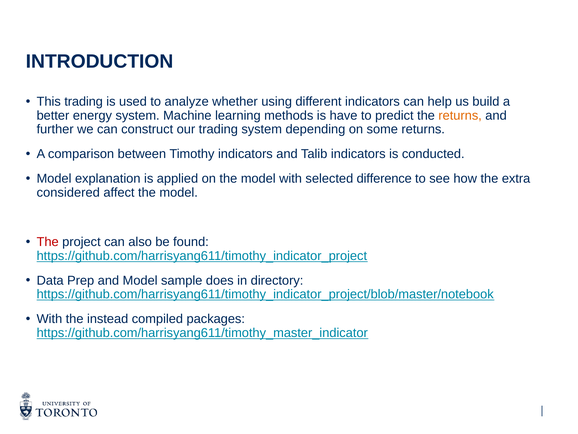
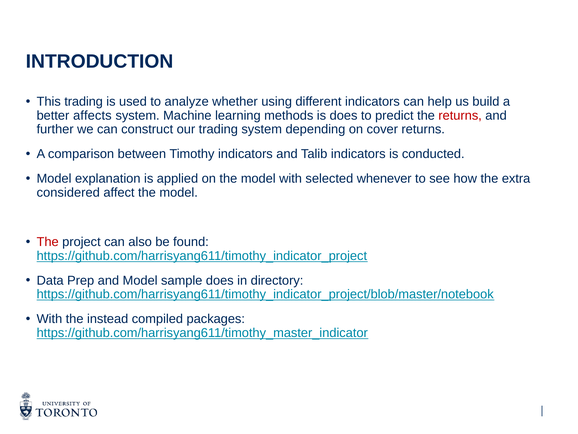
energy: energy -> affects
is have: have -> does
returns at (460, 115) colour: orange -> red
some: some -> cover
difference: difference -> whenever
